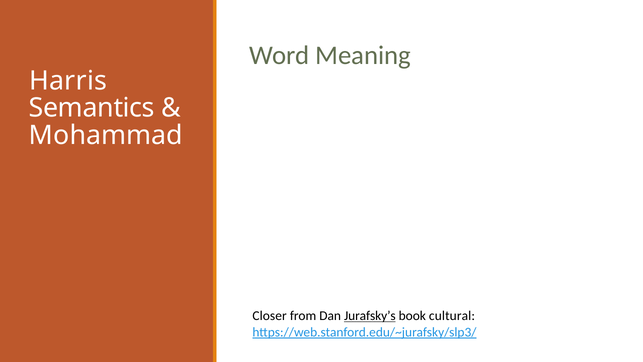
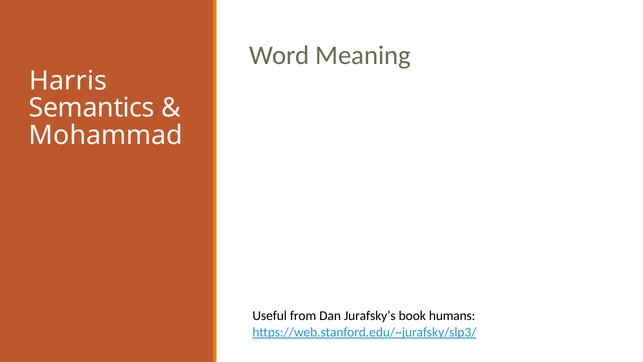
Closer: Closer -> Useful
Jurafsky’s underline: present -> none
cultural: cultural -> humans
